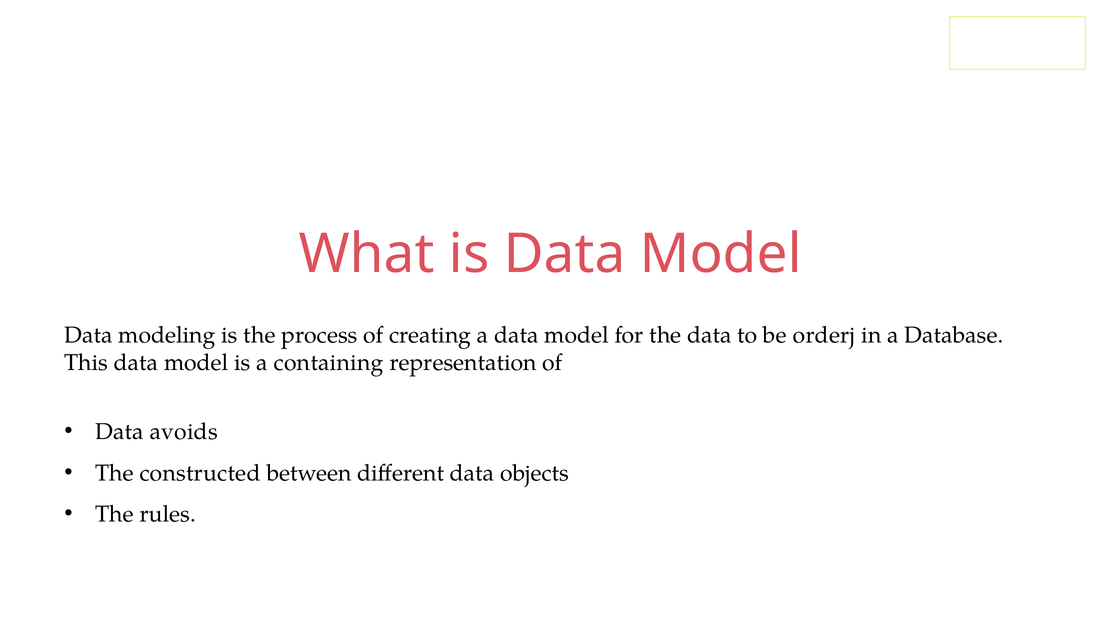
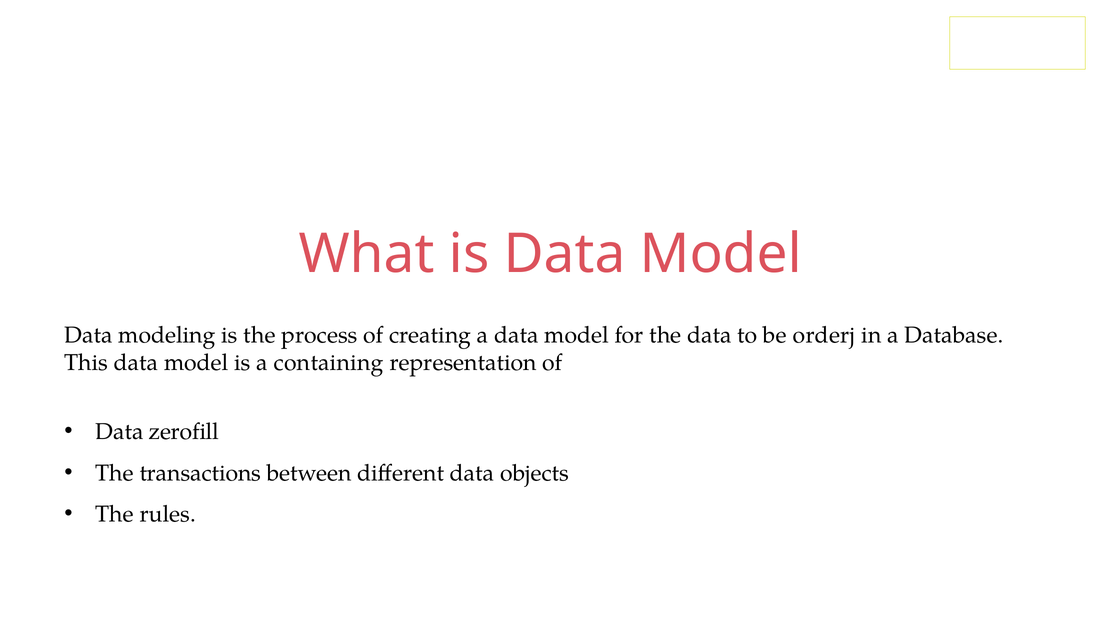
avoids: avoids -> zerofill
constructed: constructed -> transactions
